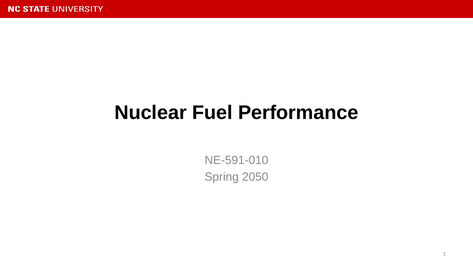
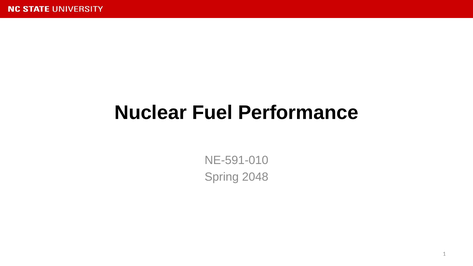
2050: 2050 -> 2048
